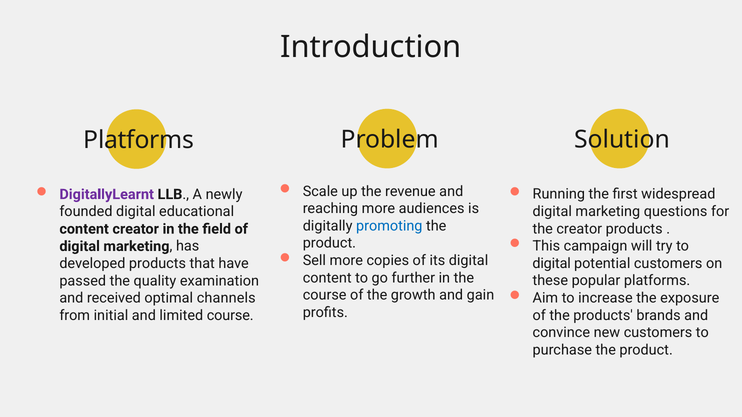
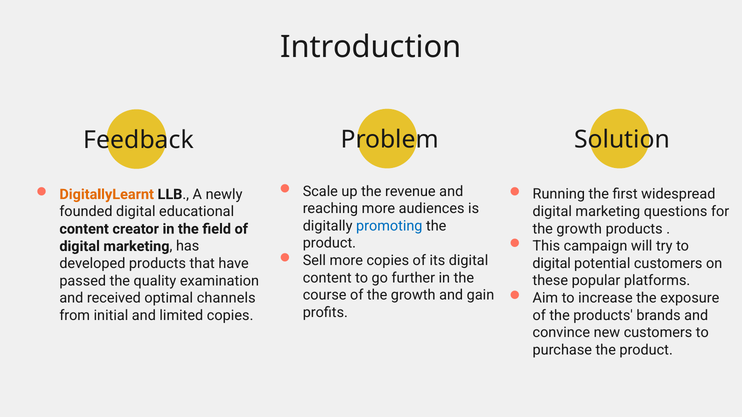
Platforms at (139, 140): Platforms -> Feedback
DigitallyLearnt colour: purple -> orange
creator at (579, 229): creator -> growth
limited course: course -> copies
